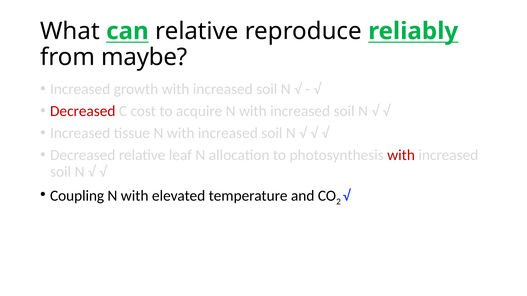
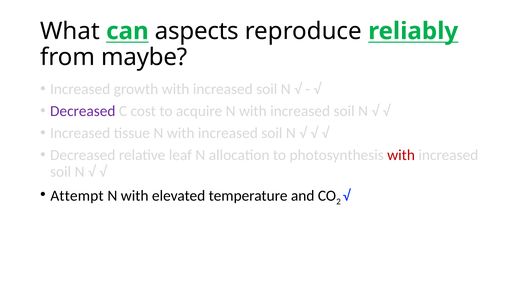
can relative: relative -> aspects
Decreased at (83, 111) colour: red -> purple
Coupling: Coupling -> Attempt
